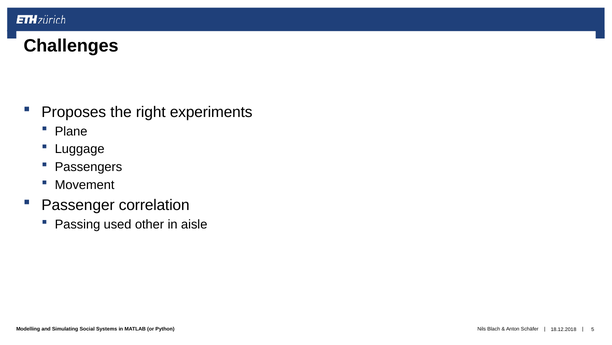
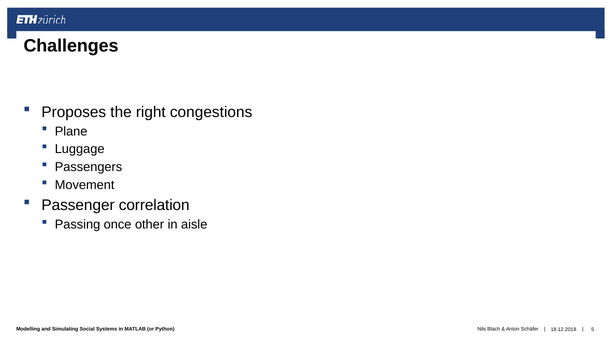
experiments: experiments -> congestions
used: used -> once
